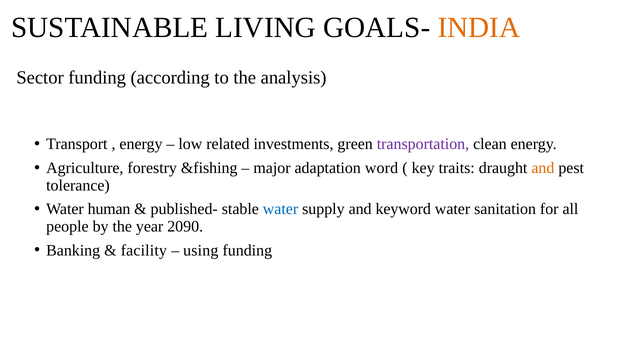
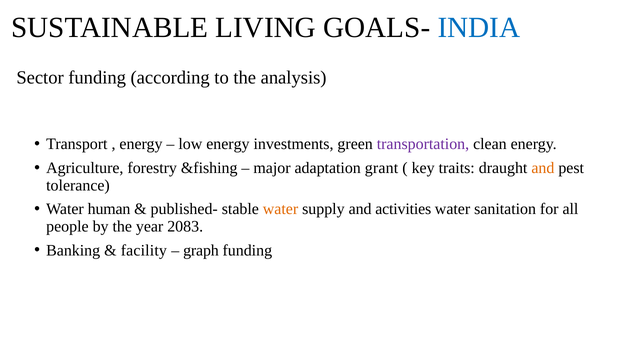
INDIA colour: orange -> blue
low related: related -> energy
word: word -> grant
water at (281, 209) colour: blue -> orange
keyword: keyword -> activities
2090: 2090 -> 2083
using: using -> graph
